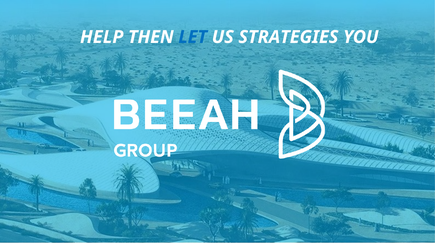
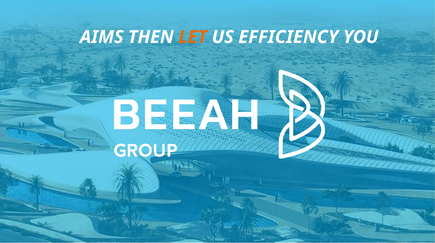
HELP: HELP -> AIMS
LET colour: blue -> orange
STRATEGIES: STRATEGIES -> EFFICIENCY
